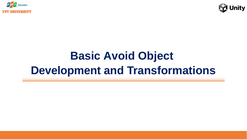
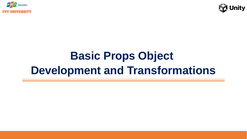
Avoid: Avoid -> Props
